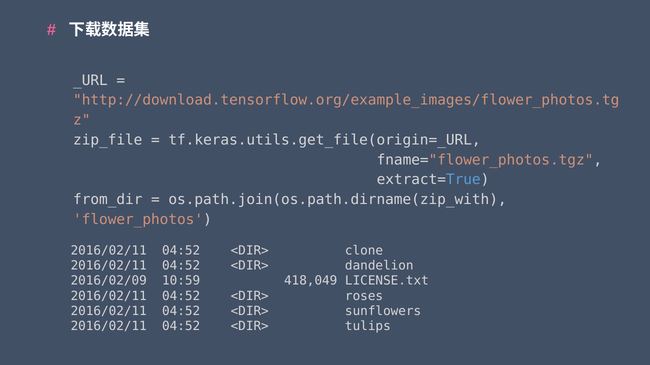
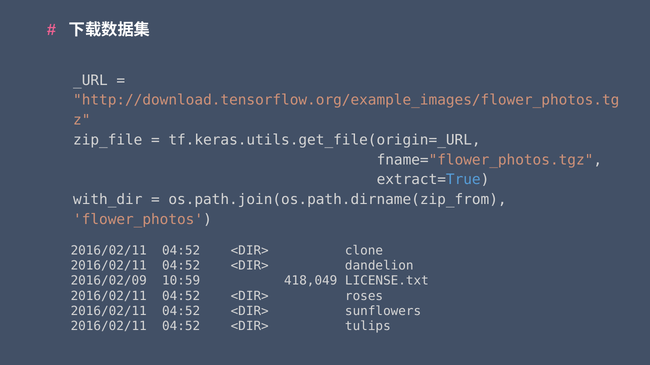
from_dir: from_dir -> with_dir
os.path.join(os.path.dirname(zip_with: os.path.join(os.path.dirname(zip_with -> os.path.join(os.path.dirname(zip_from
